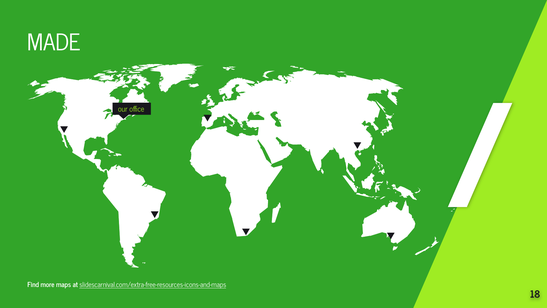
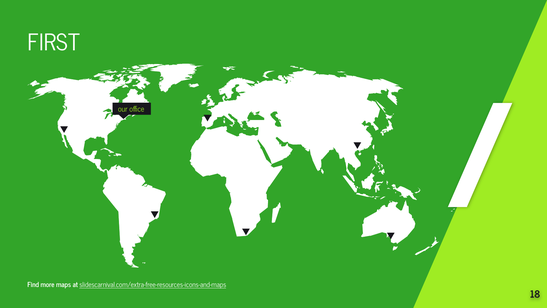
MADE: MADE -> FIRST
